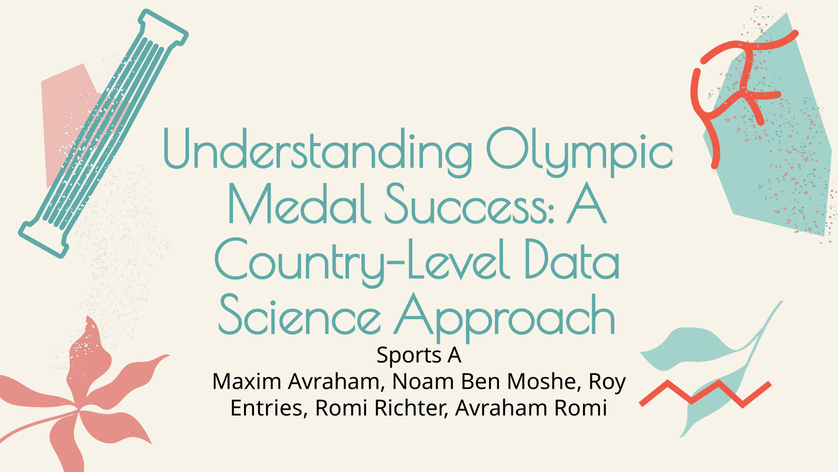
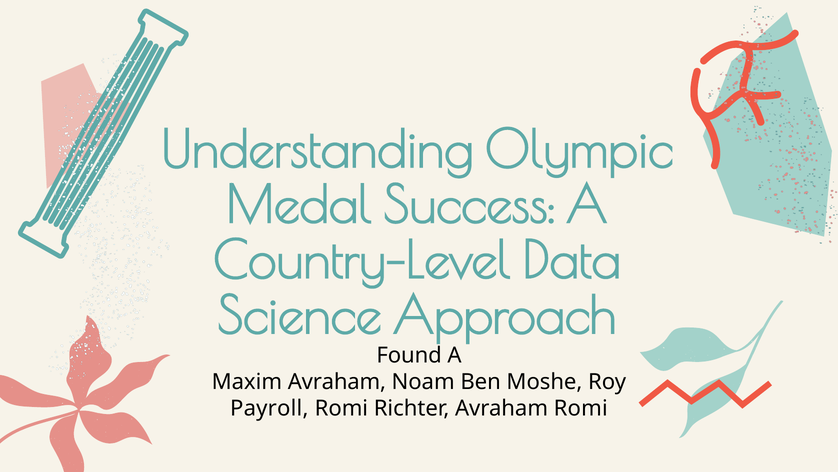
Sports: Sports -> Found
Entries: Entries -> Payroll
